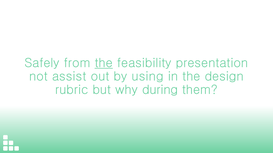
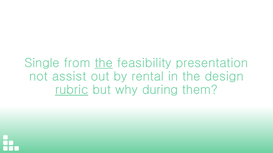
Safely: Safely -> Single
using: using -> rental
rubric underline: none -> present
